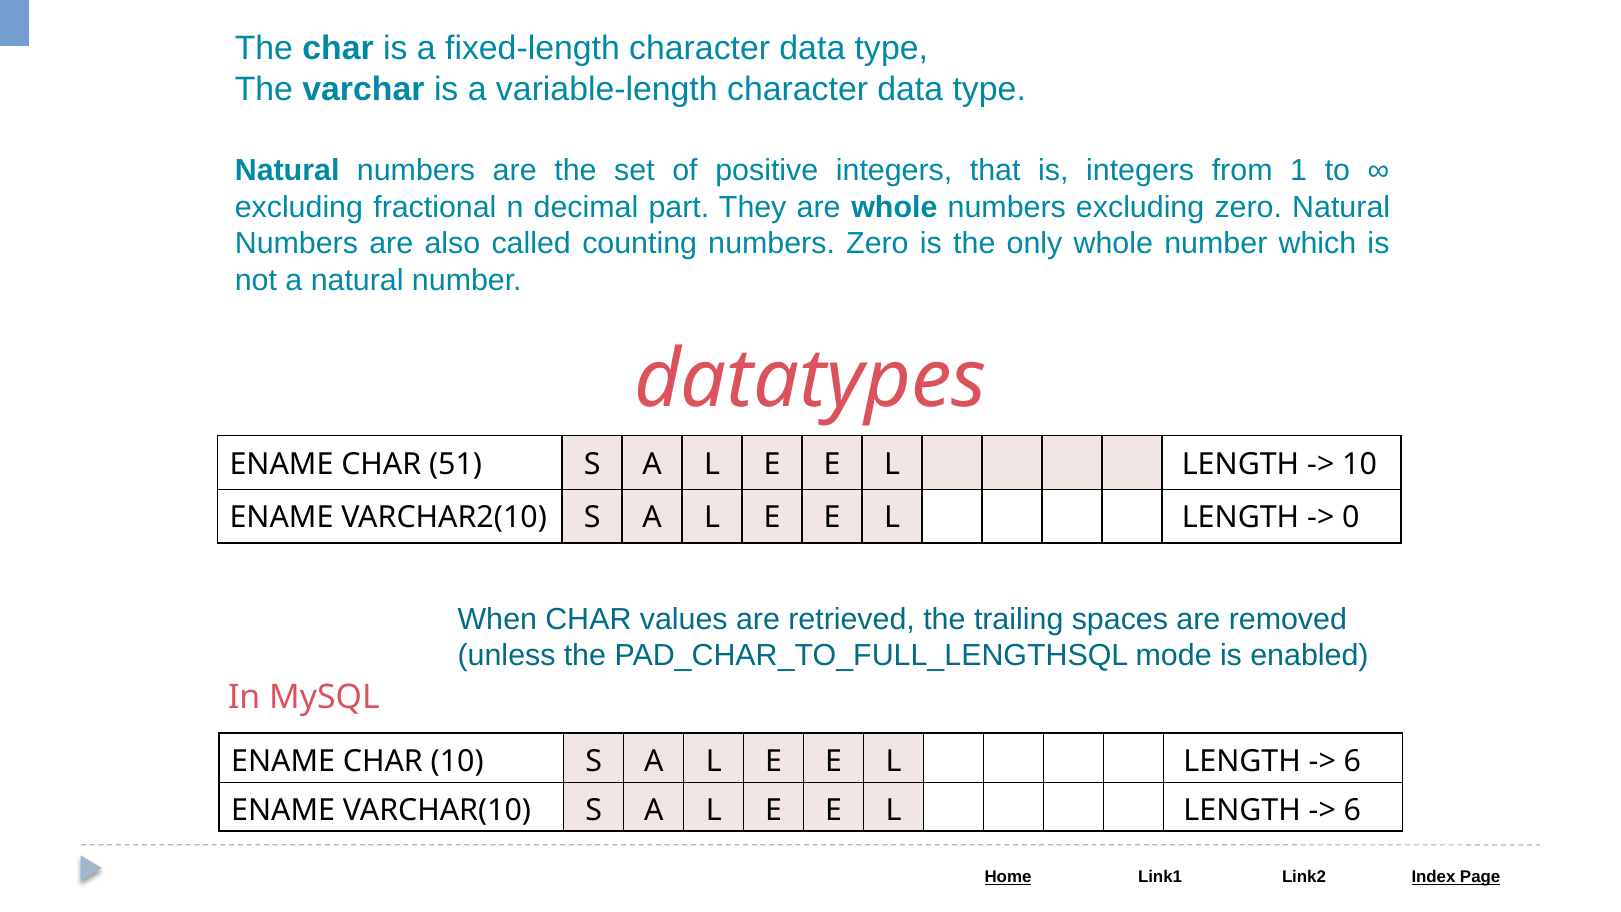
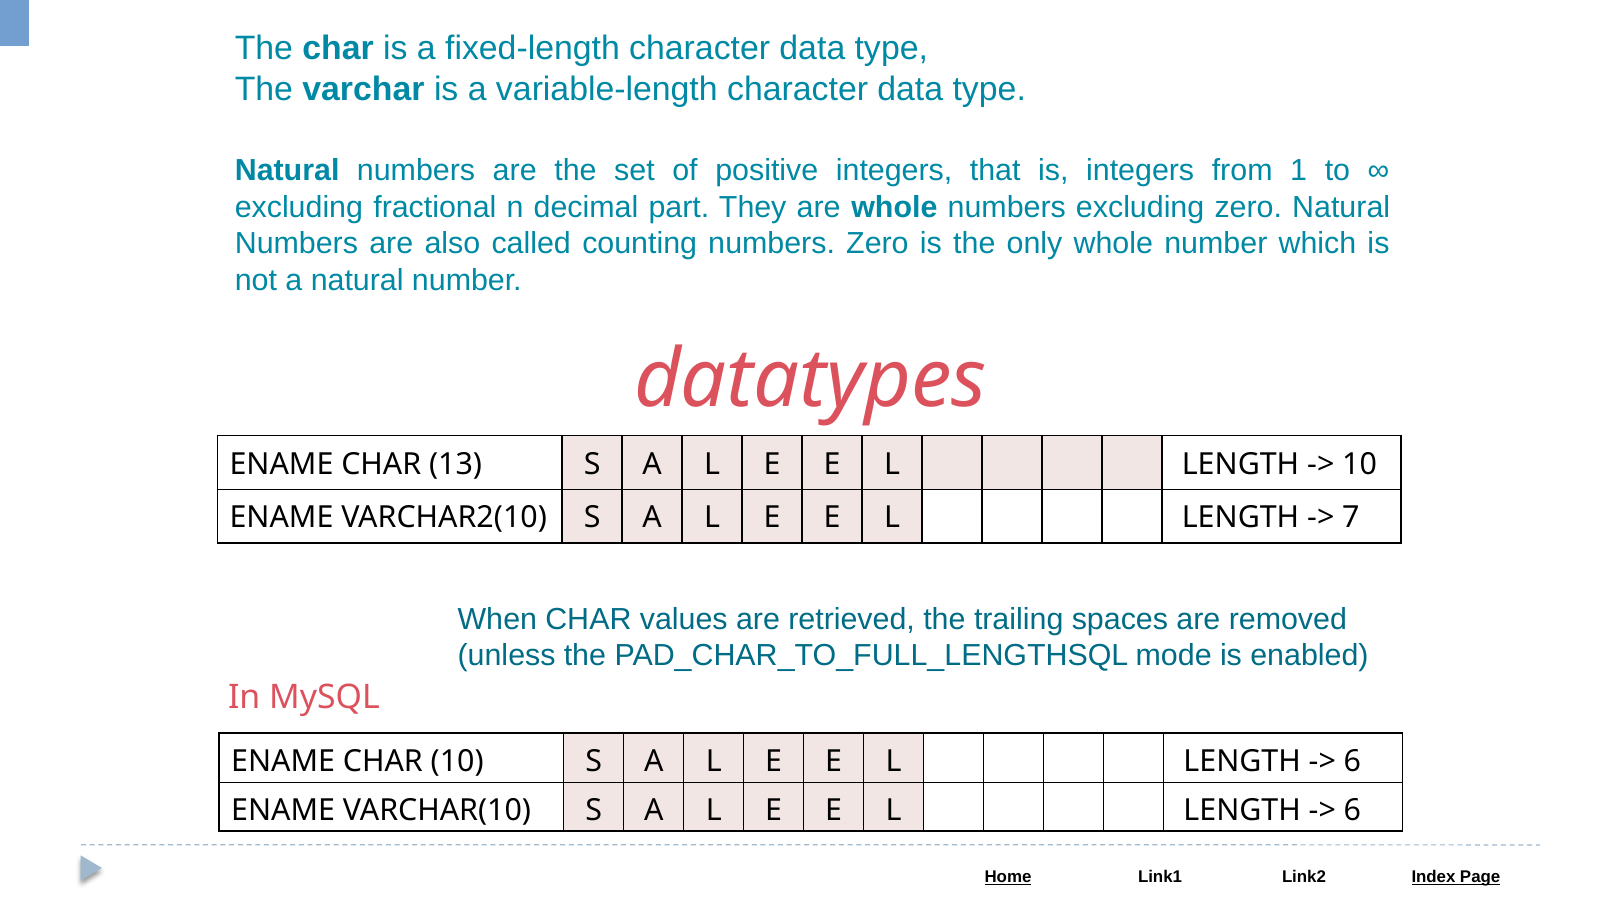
51: 51 -> 13
0: 0 -> 7
